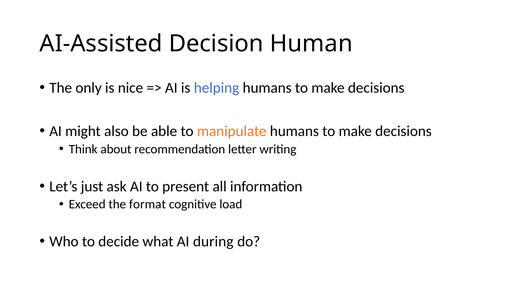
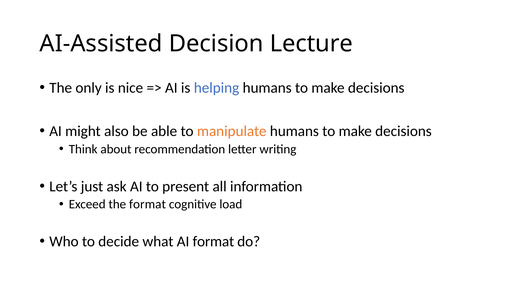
Human: Human -> Lecture
AI during: during -> format
